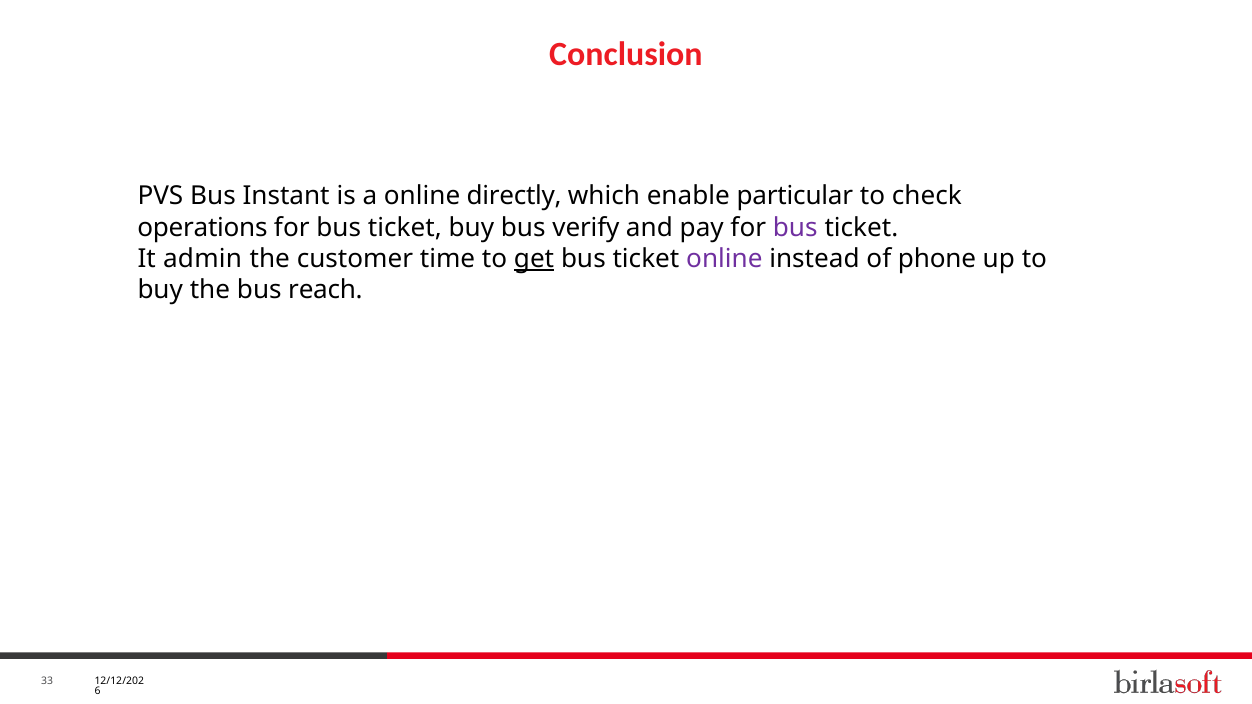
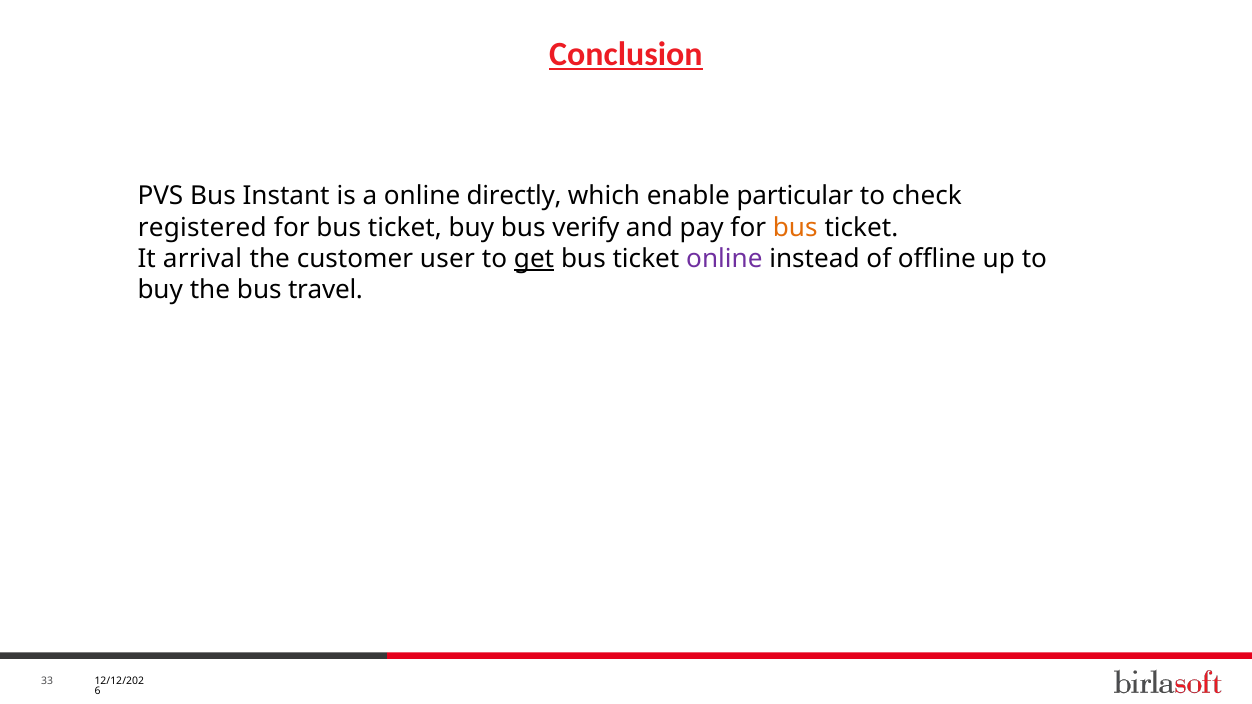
Conclusion underline: none -> present
operations: operations -> registered
bus at (795, 228) colour: purple -> orange
admin: admin -> arrival
time: time -> user
phone: phone -> offline
reach: reach -> travel
